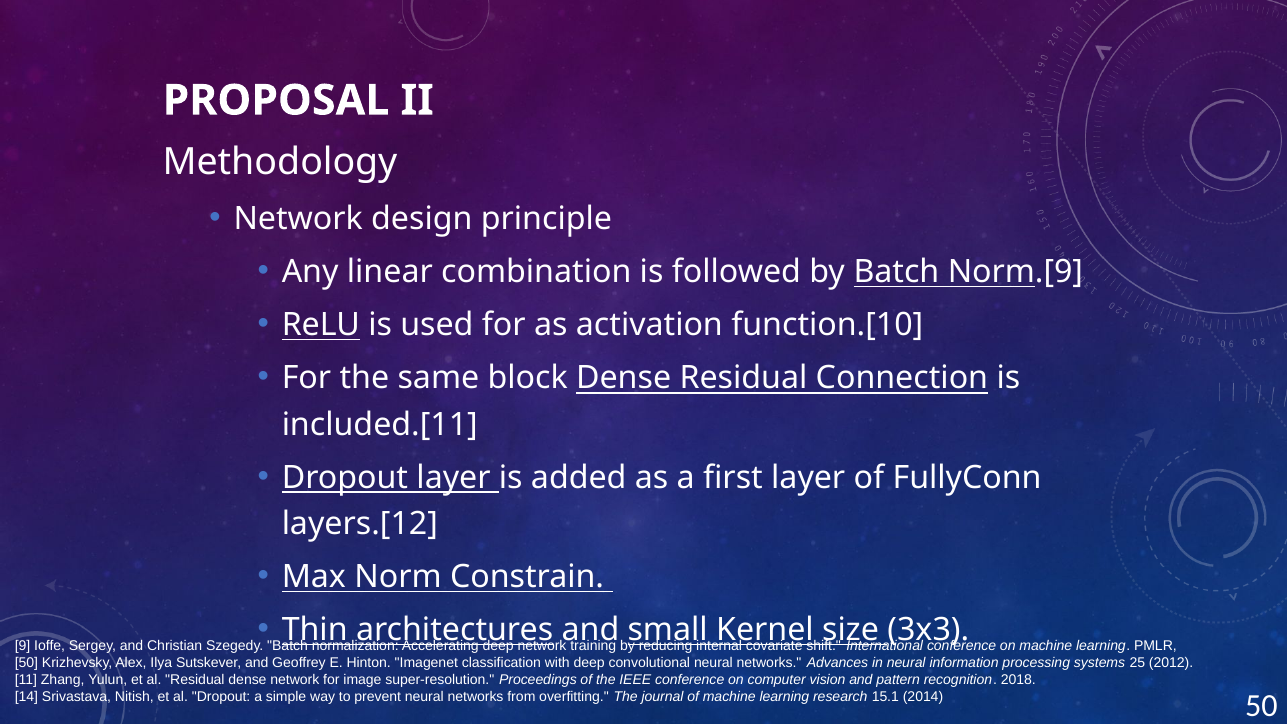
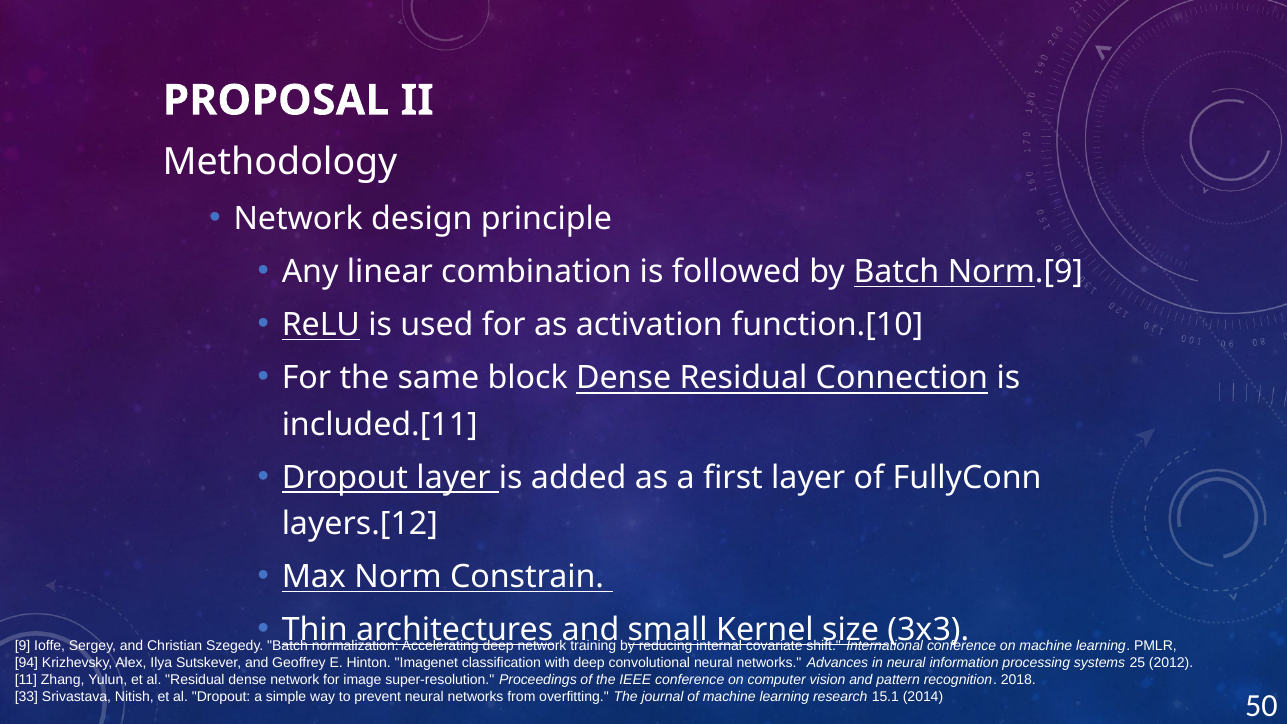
50 at (26, 663): 50 -> 94
14: 14 -> 33
